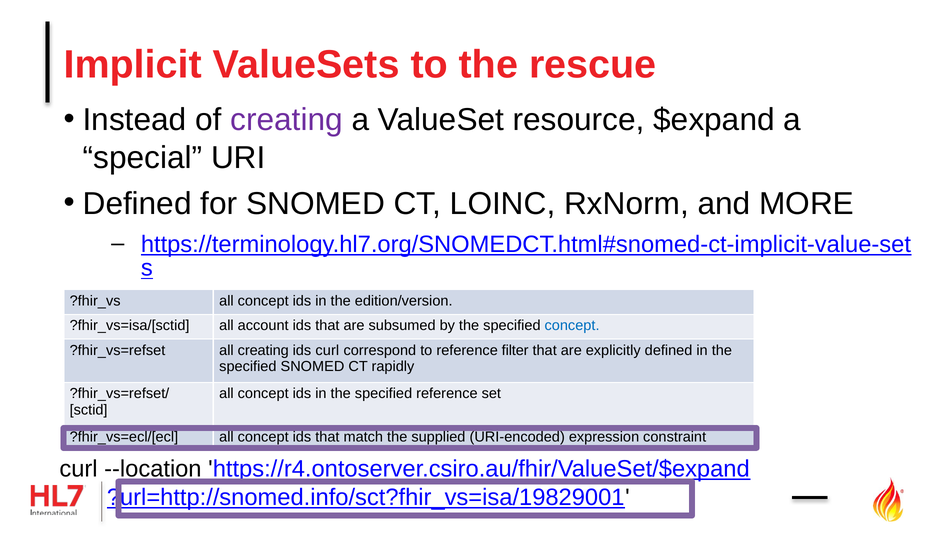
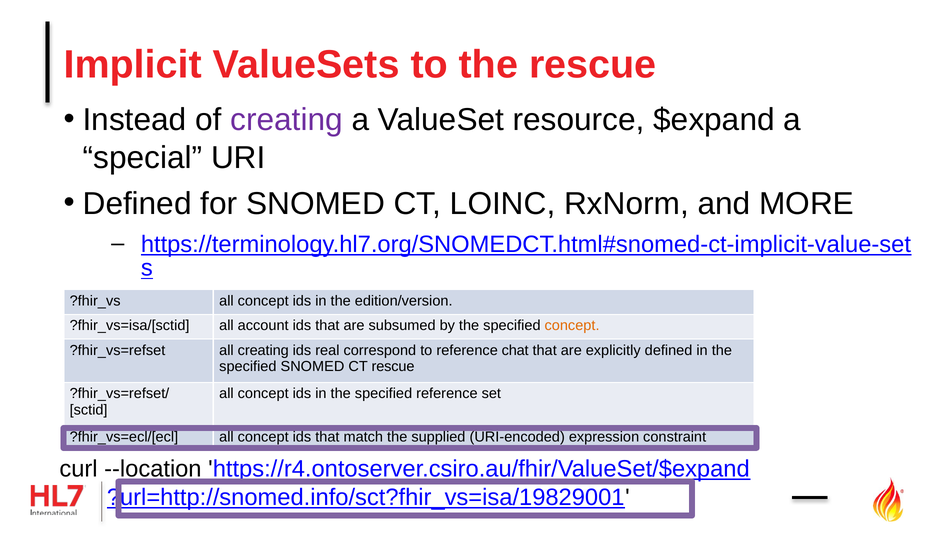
concept at (572, 326) colour: blue -> orange
ids curl: curl -> real
filter: filter -> chat
CT rapidly: rapidly -> rescue
